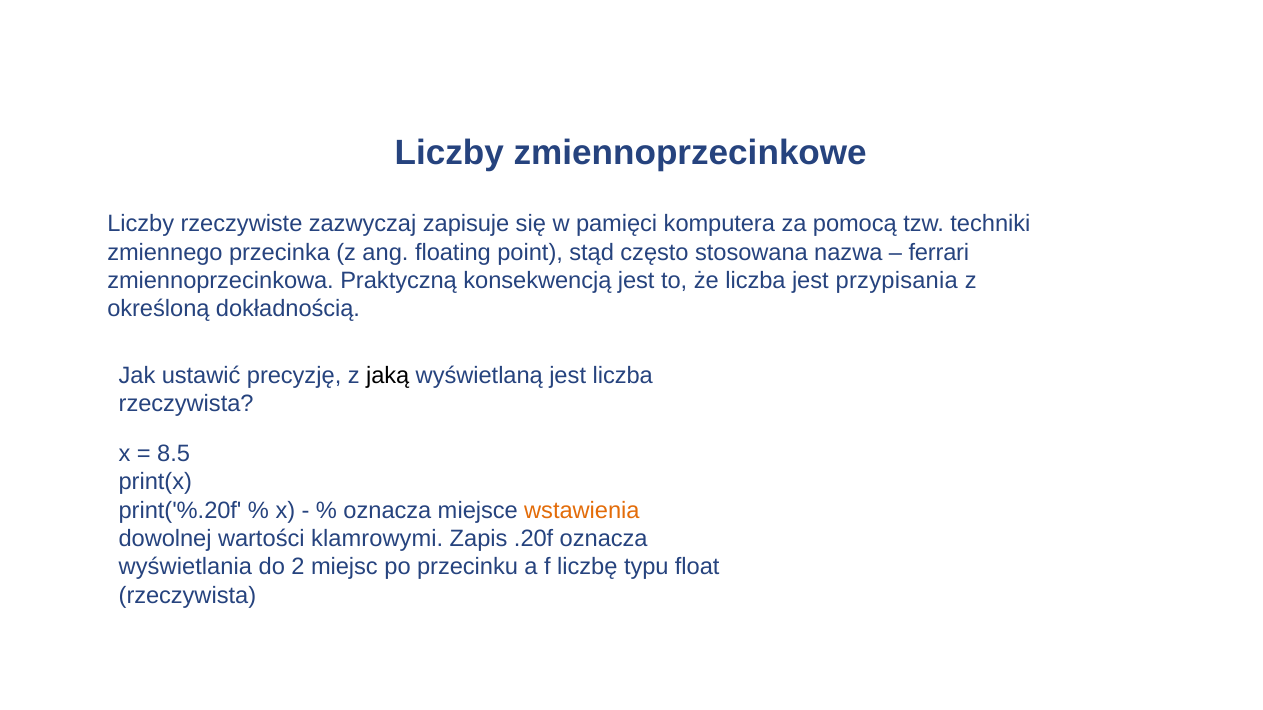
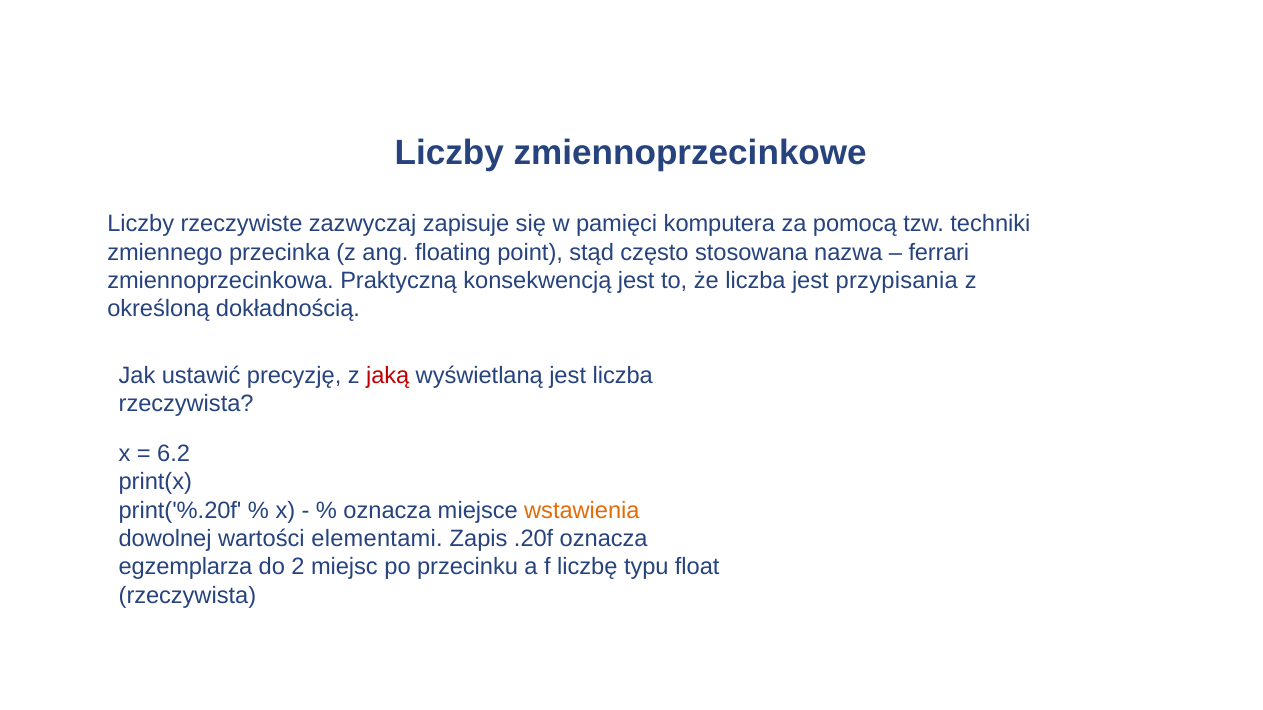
jaką colour: black -> red
8.5: 8.5 -> 6.2
klamrowymi: klamrowymi -> elementami
wyświetlania: wyświetlania -> egzemplarza
